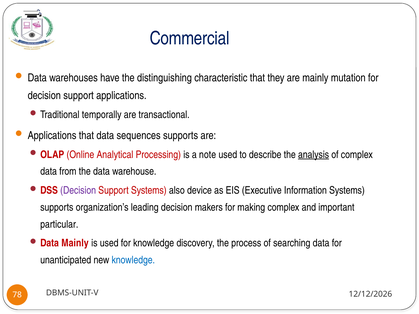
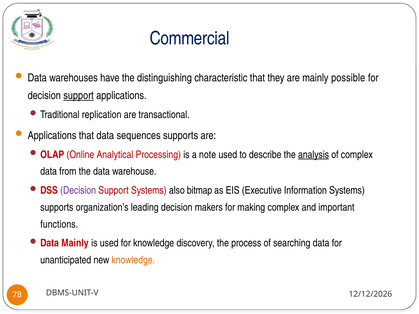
mutation: mutation -> possible
support at (79, 96) underline: none -> present
temporally: temporally -> replication
device: device -> bitmap
particular: particular -> functions
knowledge at (133, 260) colour: blue -> orange
